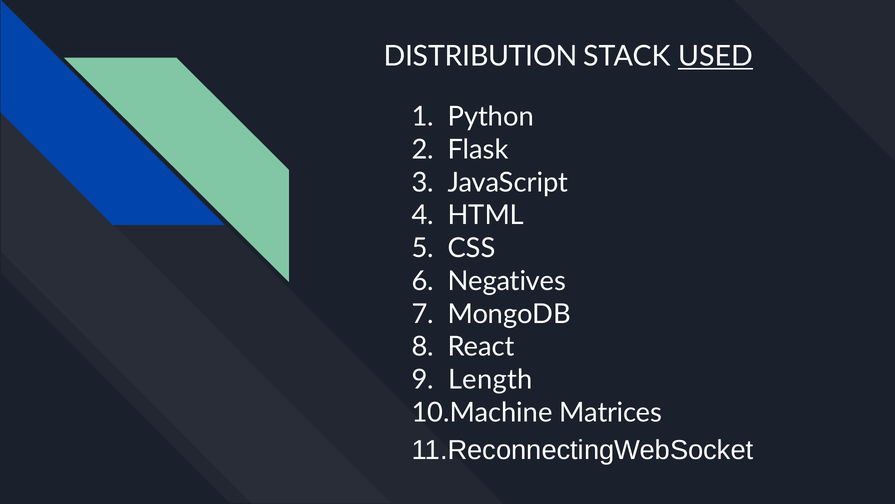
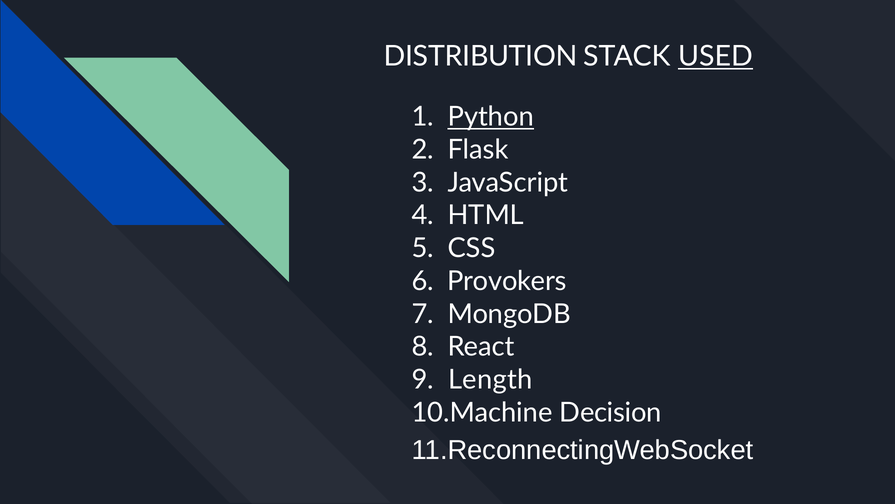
Python underline: none -> present
Negatives: Negatives -> Provokers
Matrices: Matrices -> Decision
